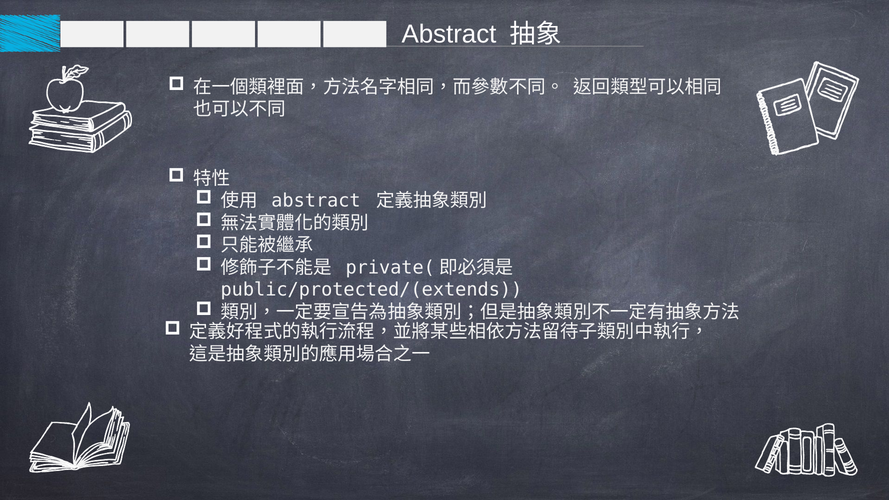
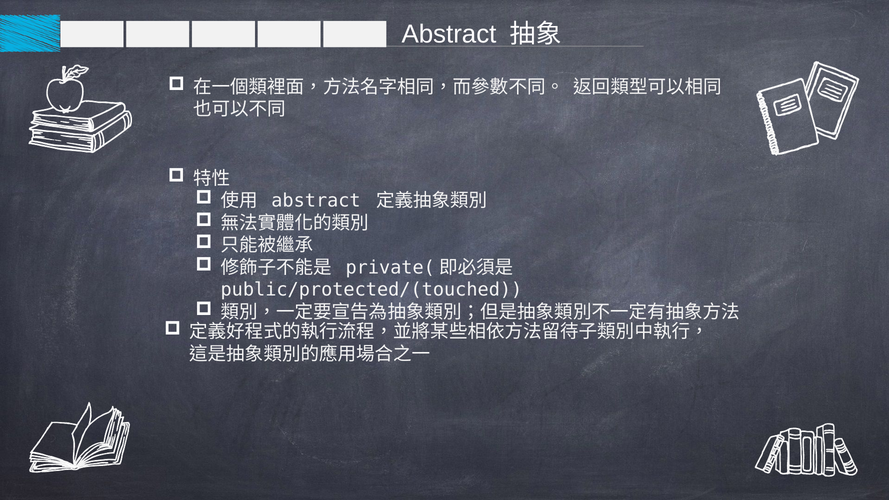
public/protected/(extends: public/protected/(extends -> public/protected/(touched
